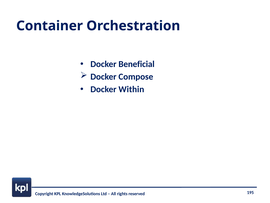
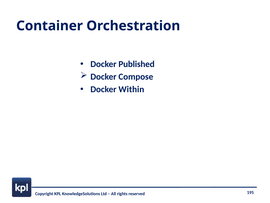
Beneficial: Beneficial -> Published
